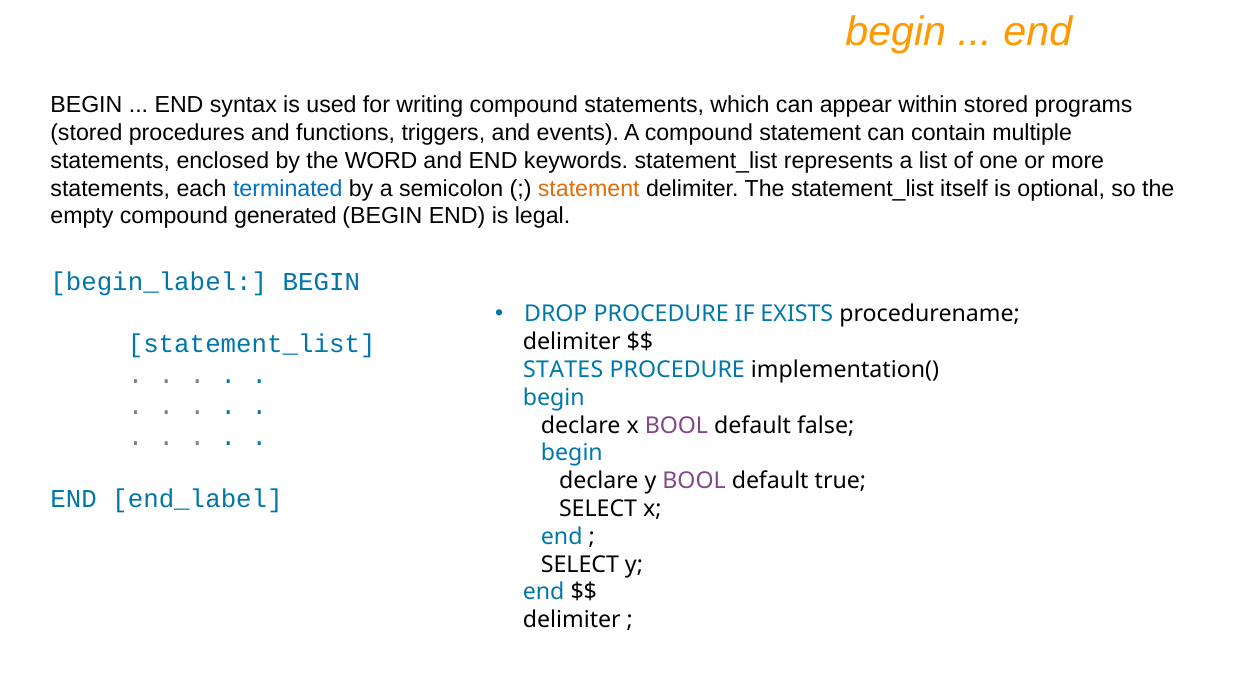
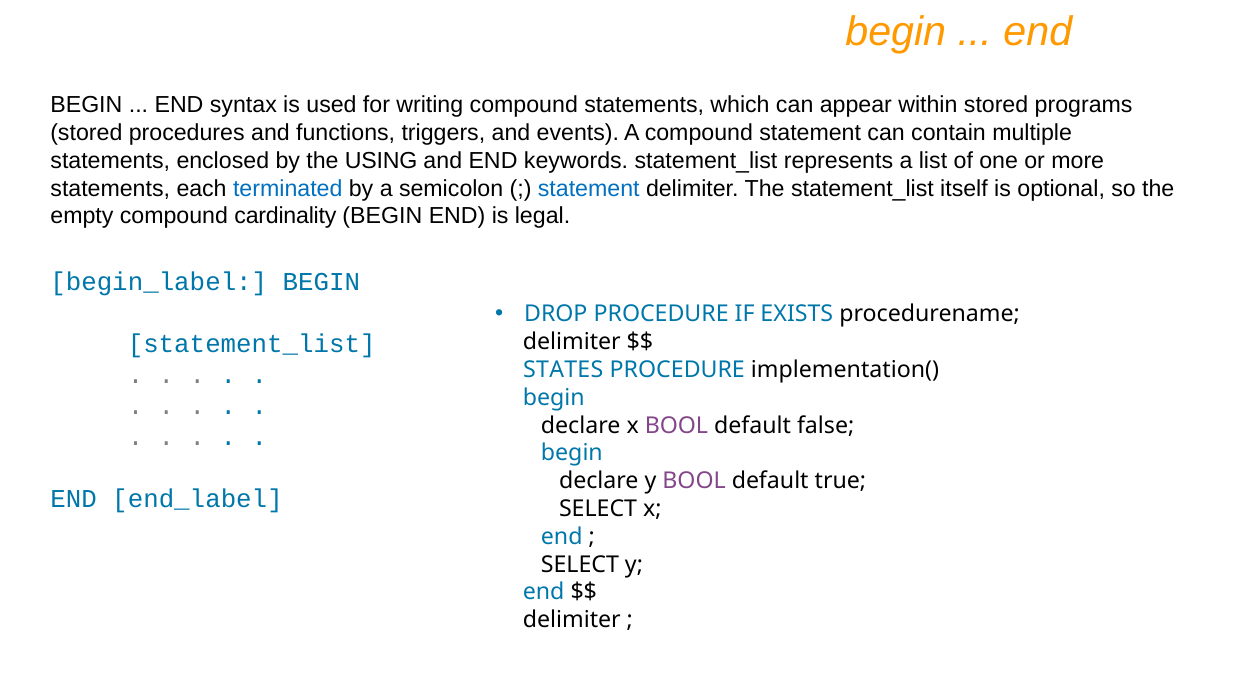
WORD: WORD -> USING
statement at (589, 188) colour: orange -> blue
generated: generated -> cardinality
